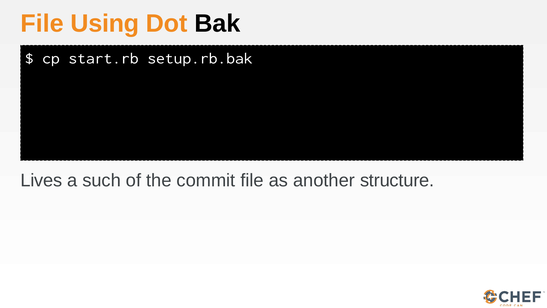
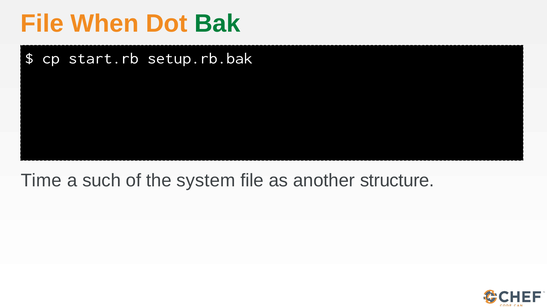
Using: Using -> When
Bak colour: black -> green
Lives: Lives -> Time
commit: commit -> system
